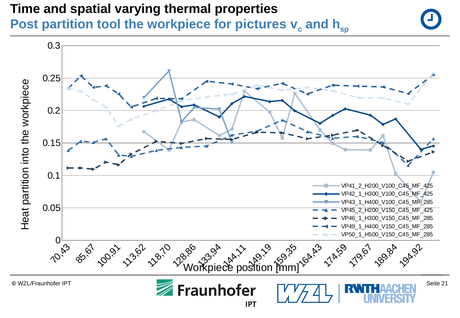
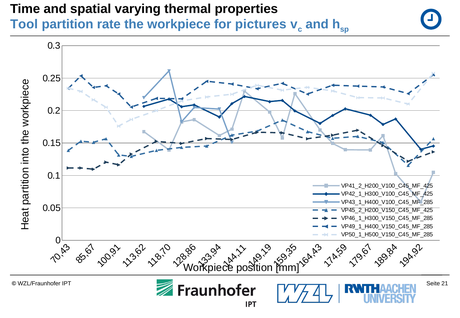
Post: Post -> Tool
tool: tool -> rate
